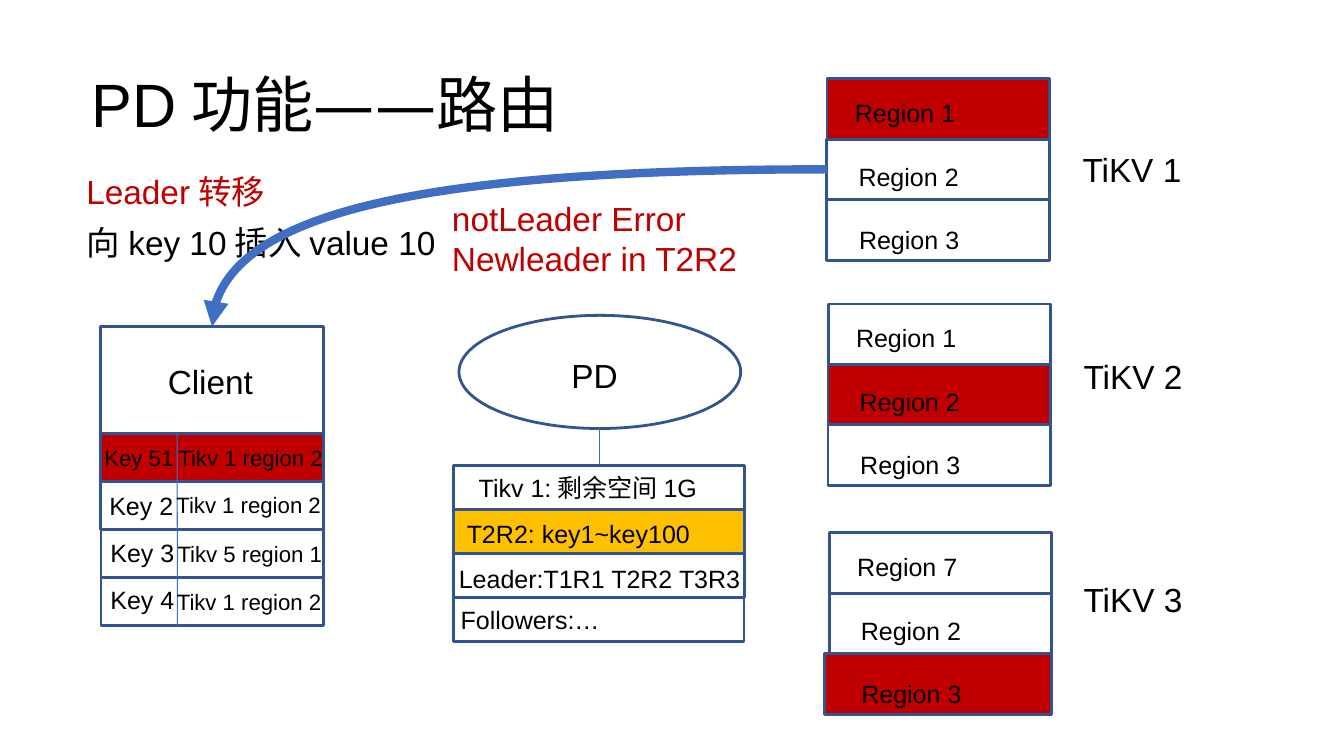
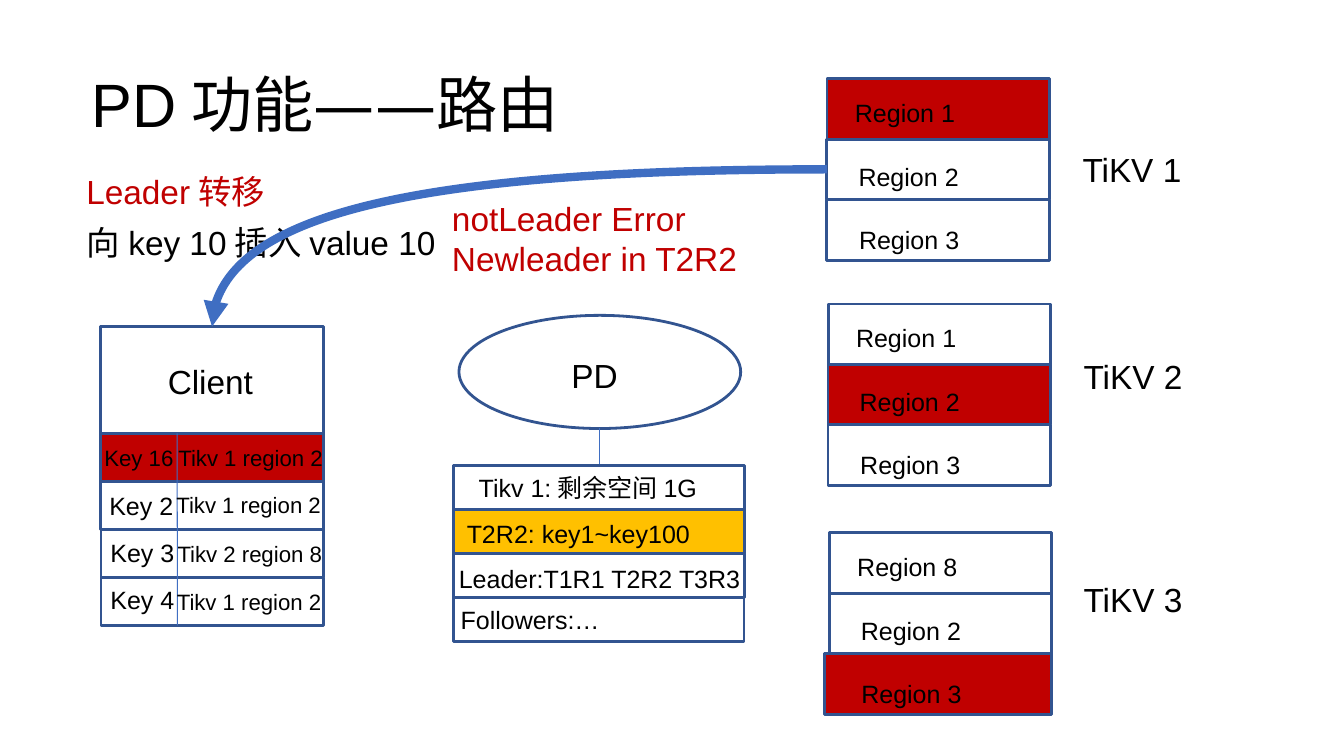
51: 51 -> 16
5 at (230, 555): 5 -> 2
1 at (316, 555): 1 -> 8
7 at (950, 568): 7 -> 8
